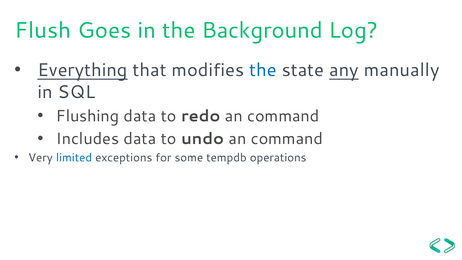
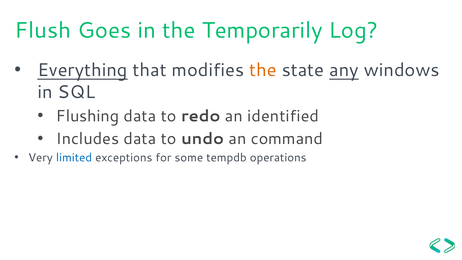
Background: Background -> Temporarily
the at (263, 70) colour: blue -> orange
manually: manually -> windows
redo an command: command -> identified
